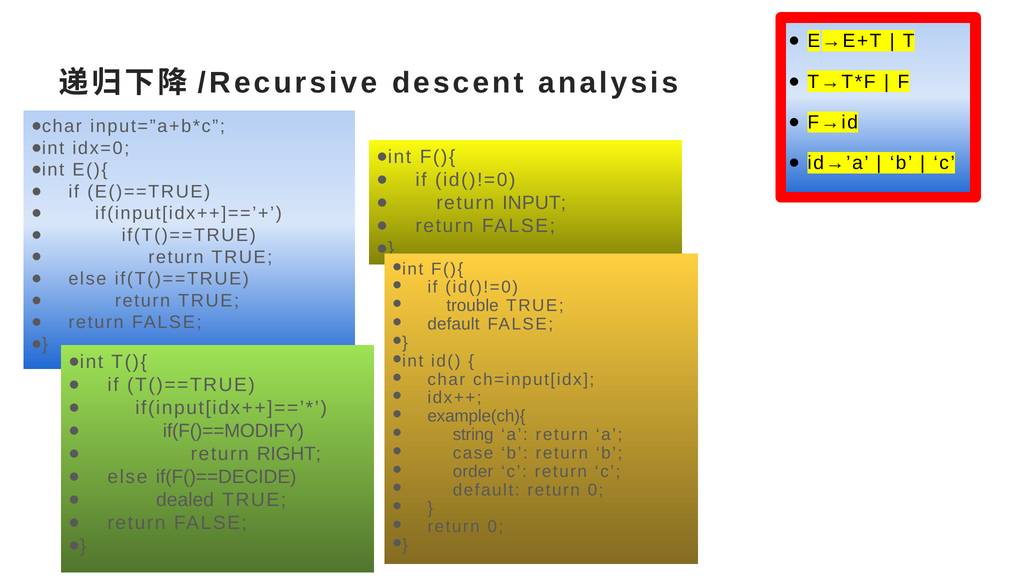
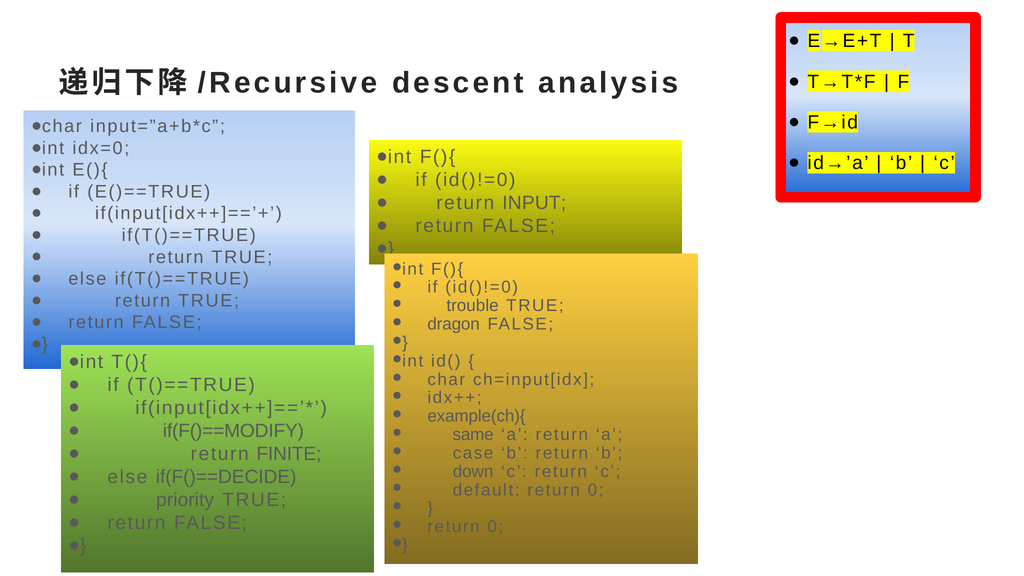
default at (453, 324): default -> dragon
string: string -> same
RIGHT: RIGHT -> FINITE
order: order -> down
dealed: dealed -> priority
